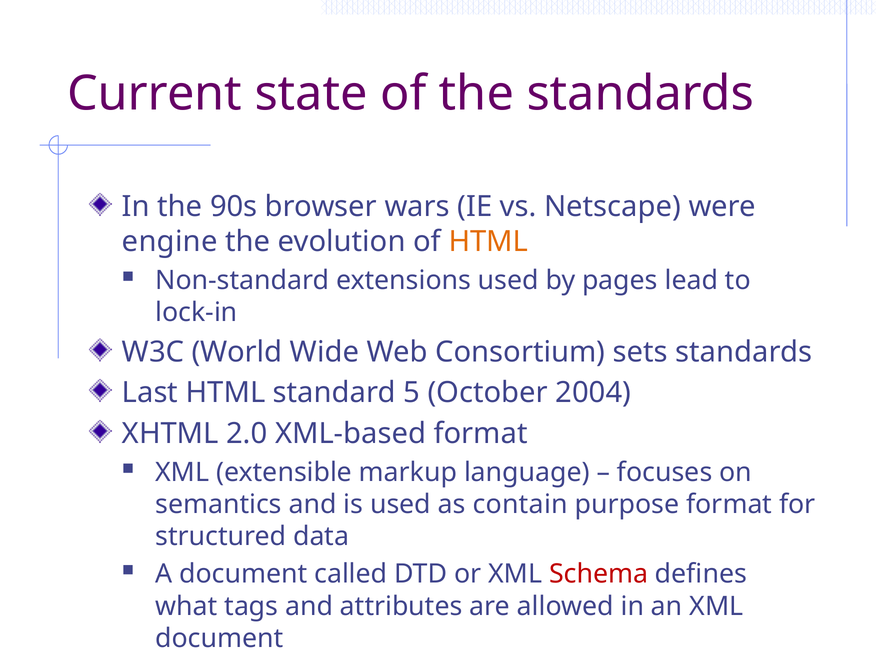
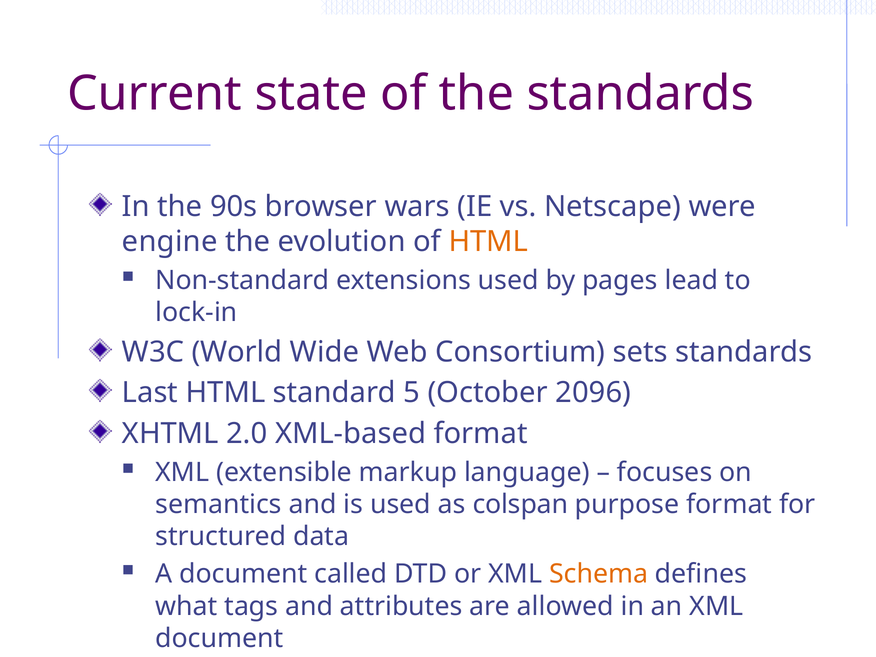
2004: 2004 -> 2096
contain: contain -> colspan
Schema colour: red -> orange
